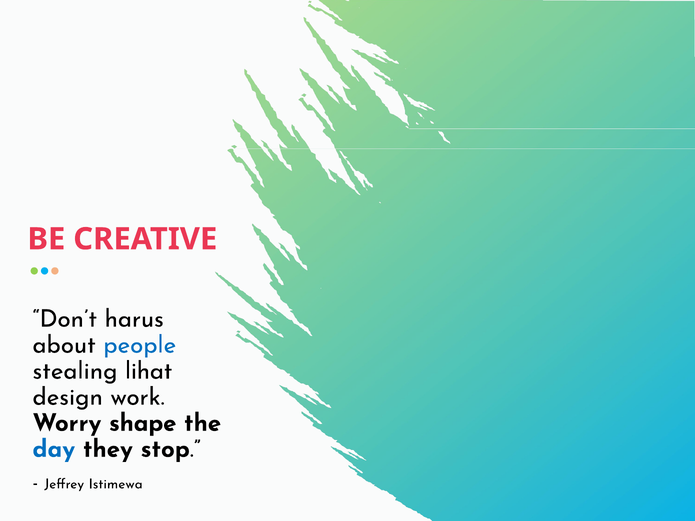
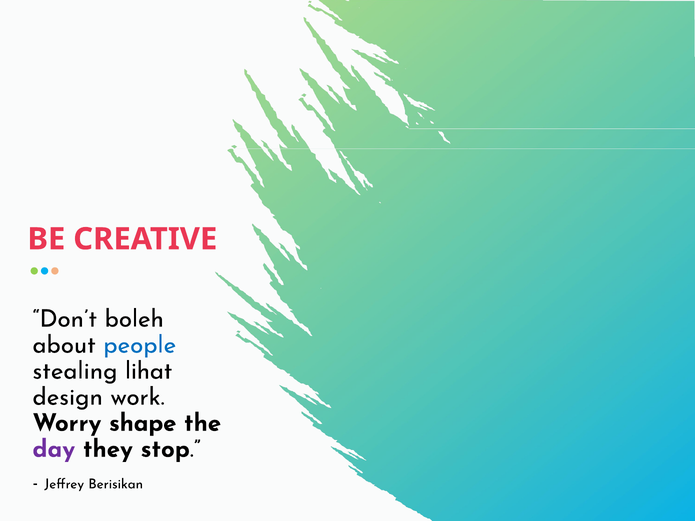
harus: harus -> boleh
day colour: blue -> purple
Istimewa: Istimewa -> Berisikan
